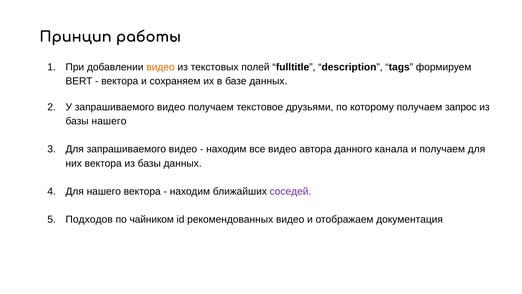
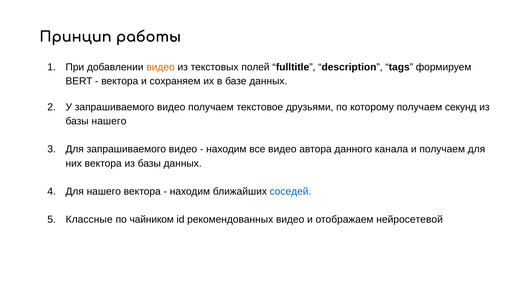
запрос: запрос -> секунд
соседей colour: purple -> blue
Подходов: Подходов -> Классные
документация: документация -> нейросетевой
